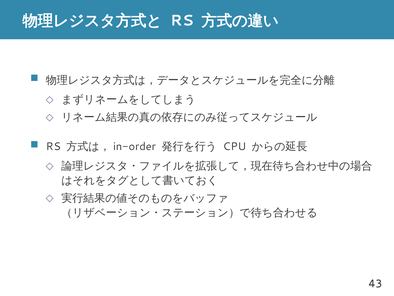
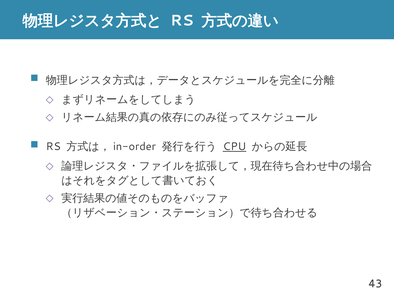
CPU underline: none -> present
